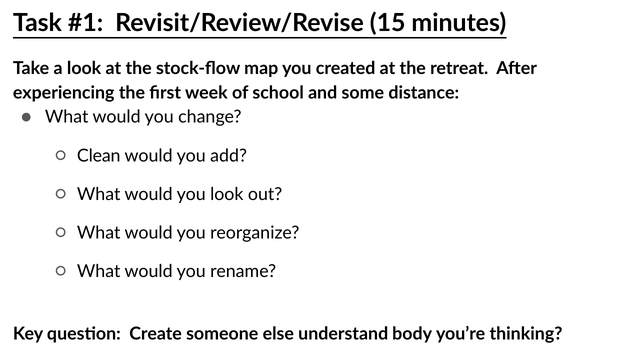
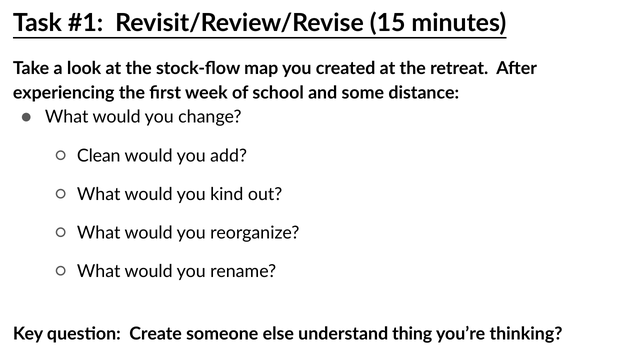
you look: look -> kind
body: body -> thing
